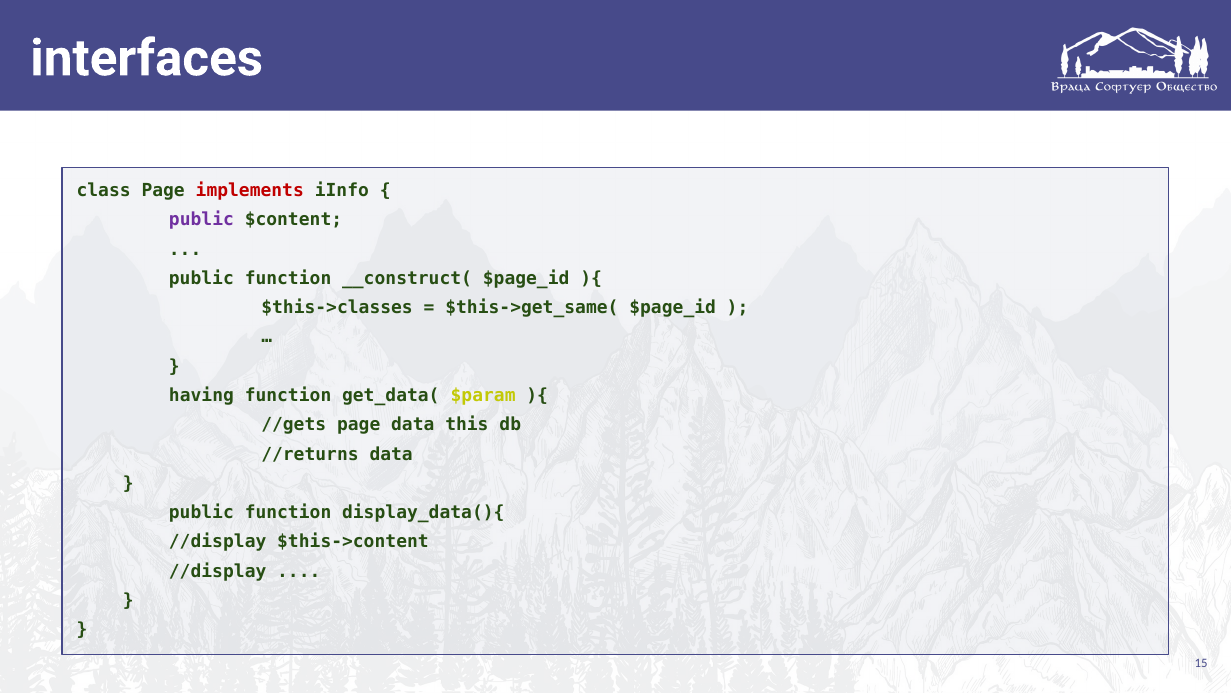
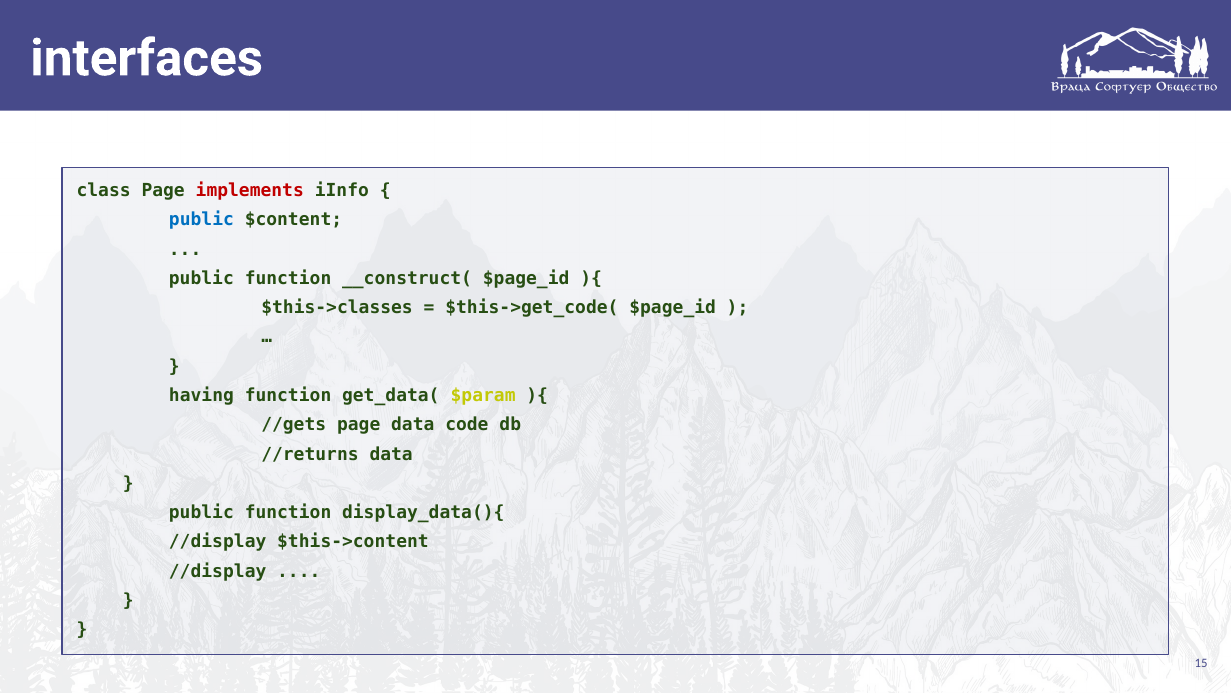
public at (201, 220) colour: purple -> blue
$this->get_same(: $this->get_same( -> $this->get_code(
this: this -> code
